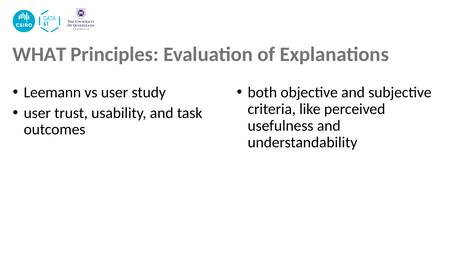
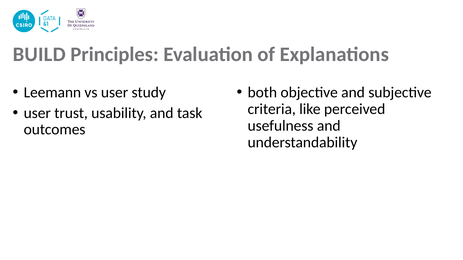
WHAT: WHAT -> BUILD
